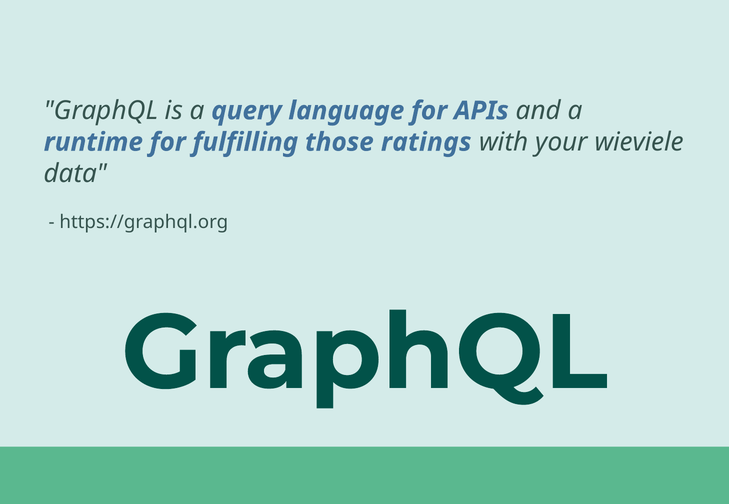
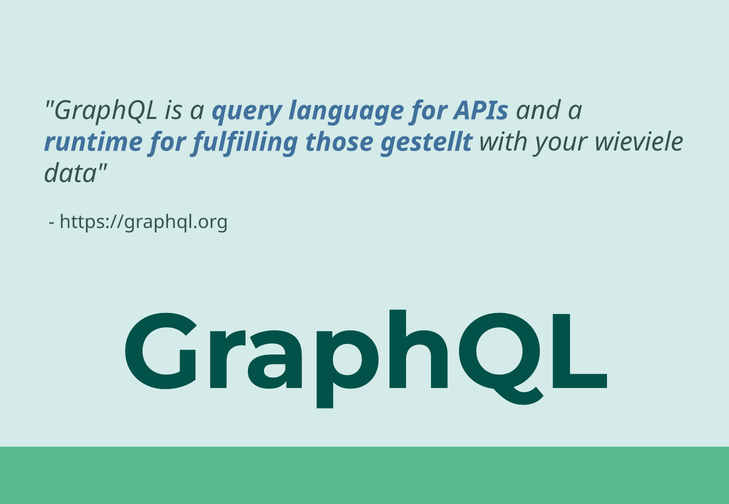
ratings: ratings -> gestellt
